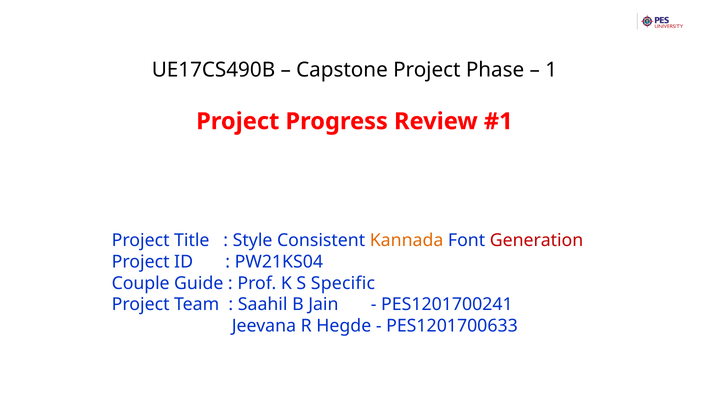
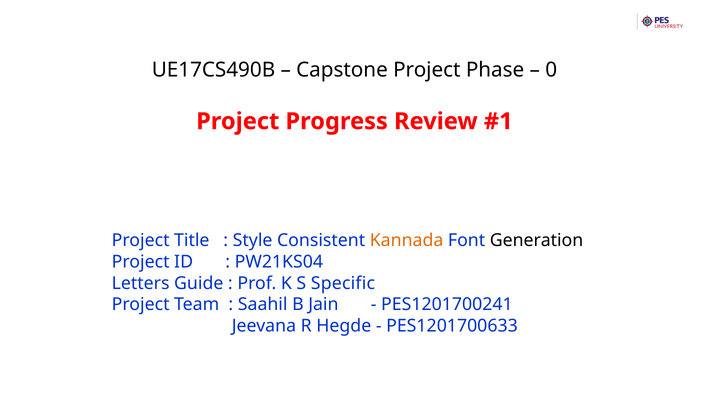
1: 1 -> 0
Generation colour: red -> black
Couple: Couple -> Letters
